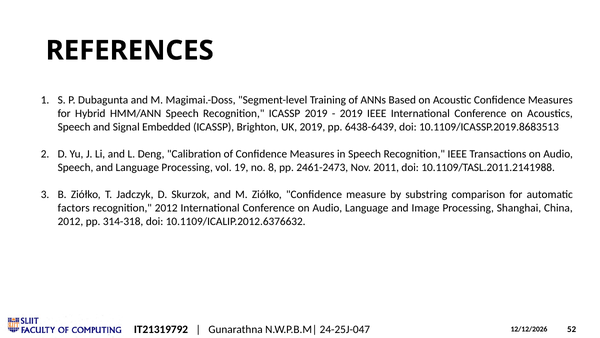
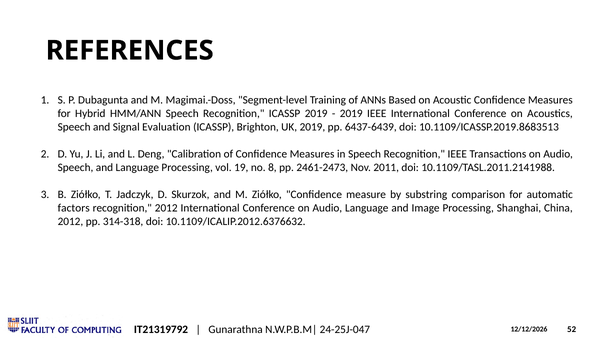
Embedded: Embedded -> Evaluation
6438-6439: 6438-6439 -> 6437-6439
